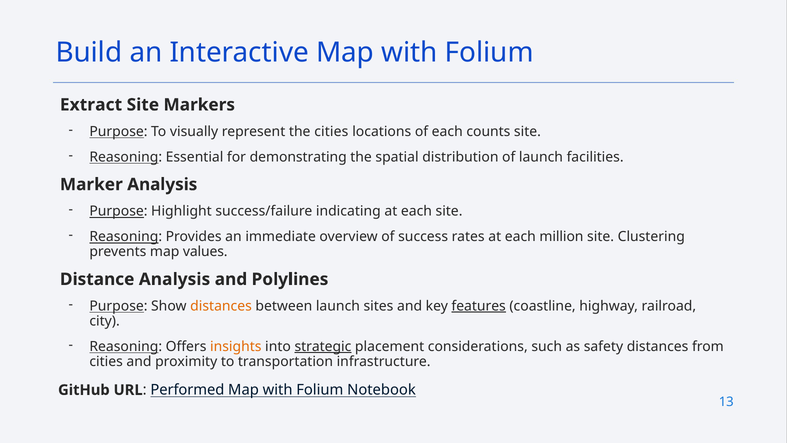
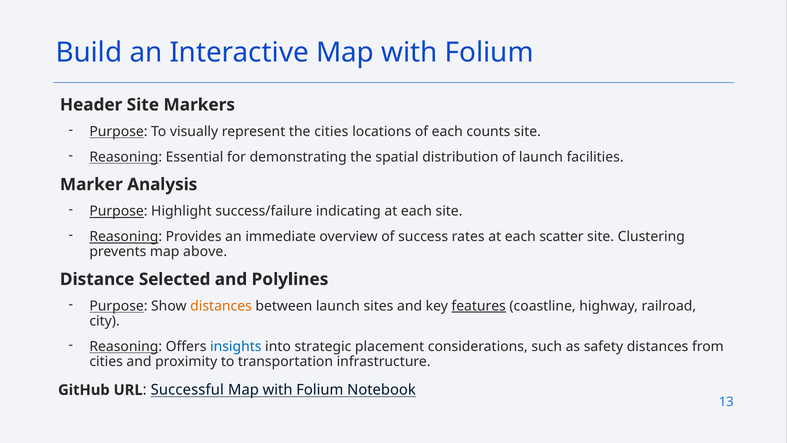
Extract: Extract -> Header
million: million -> scatter
values: values -> above
Distance Analysis: Analysis -> Selected
insights colour: orange -> blue
strategic underline: present -> none
Performed: Performed -> Successful
